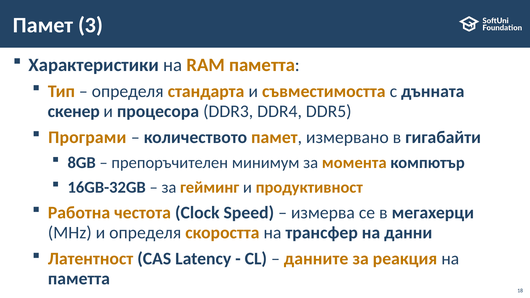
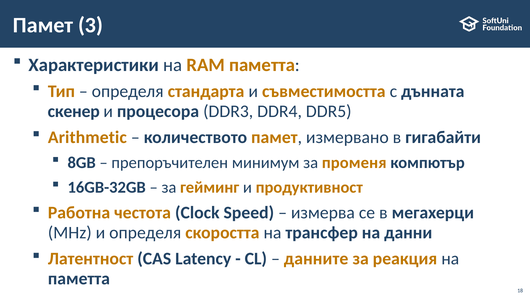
Програми: Програми -> Arithmetic
момента: момента -> променя
